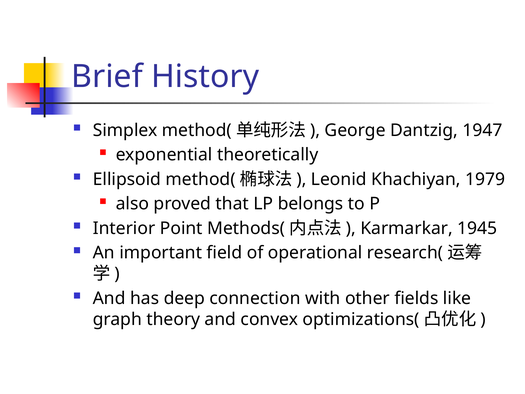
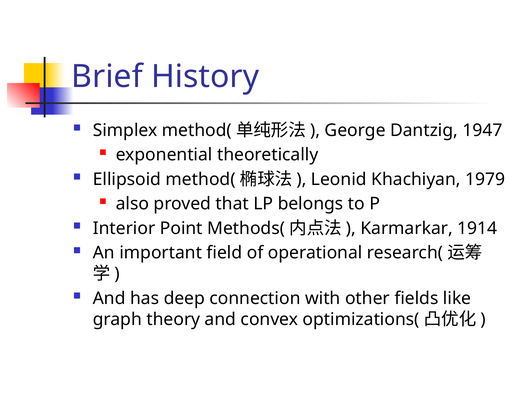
1945: 1945 -> 1914
